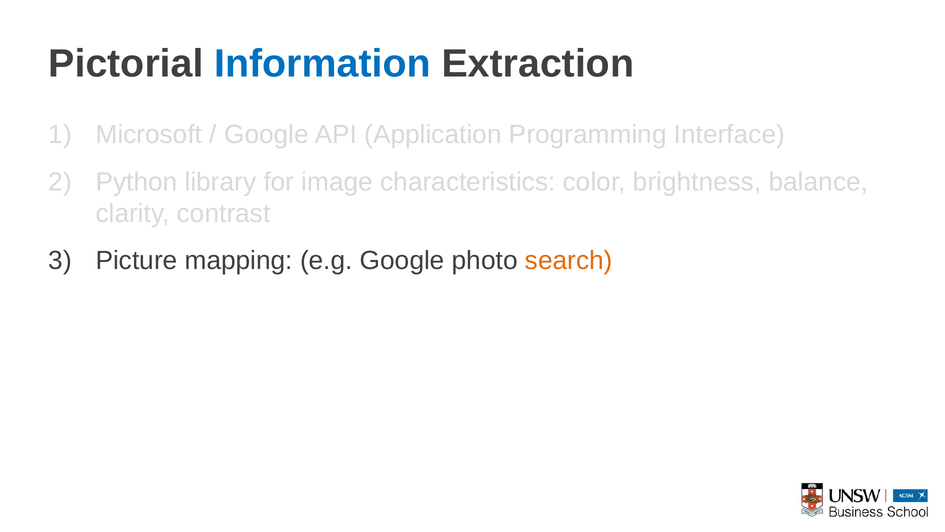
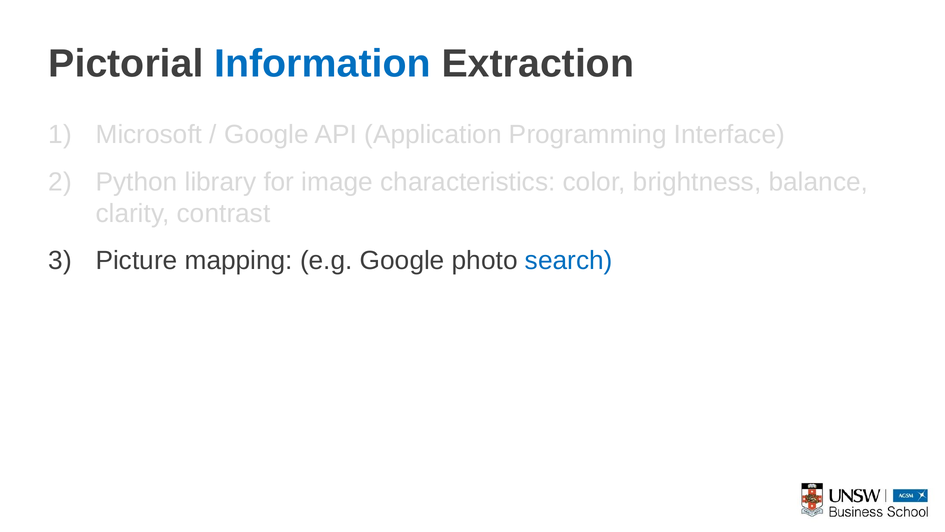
search colour: orange -> blue
